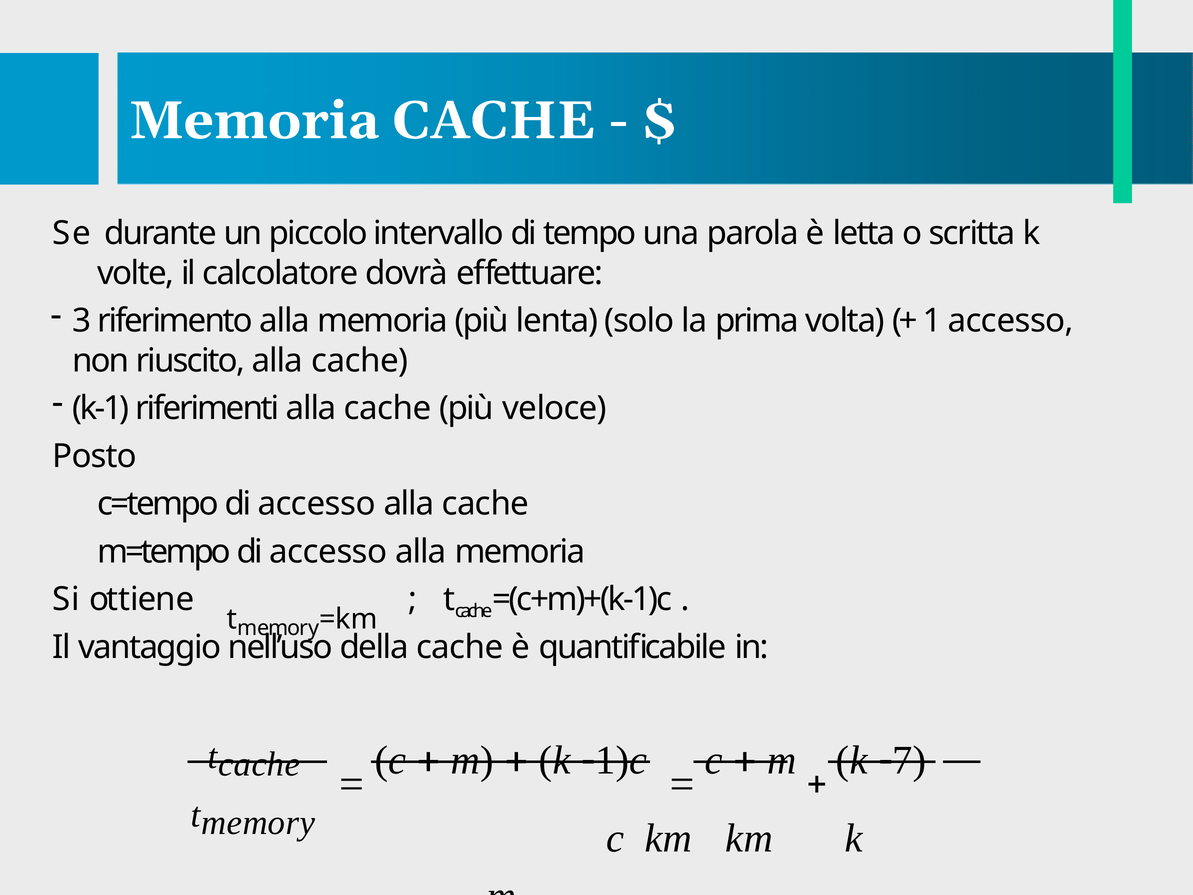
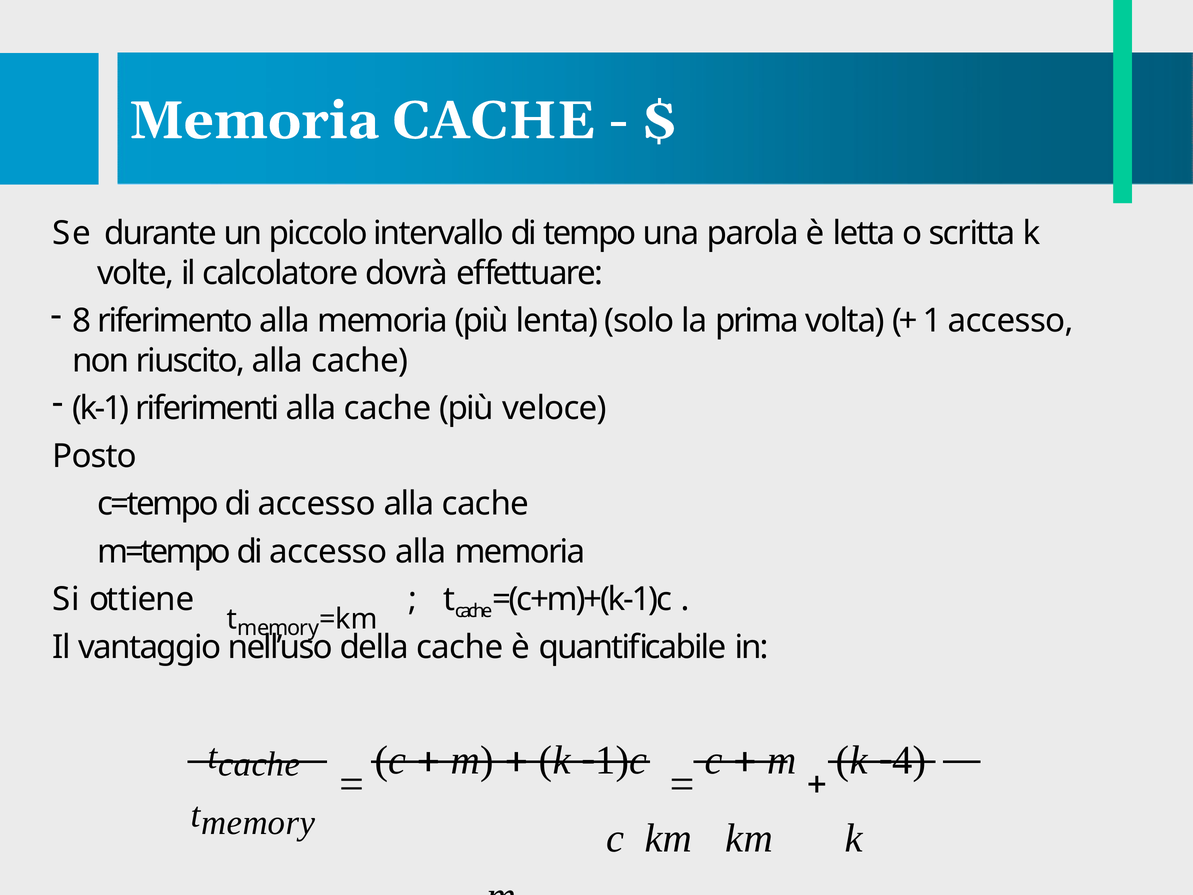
3: 3 -> 8
7: 7 -> 4
